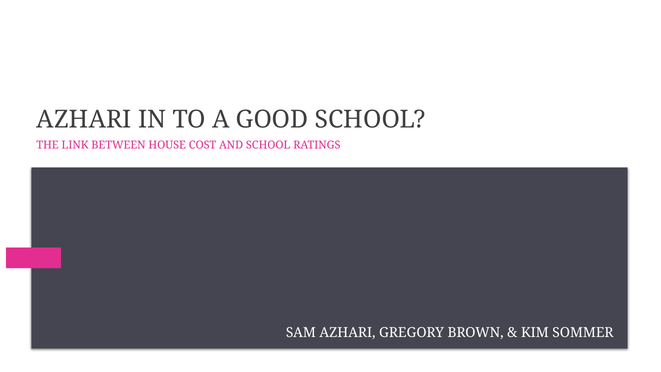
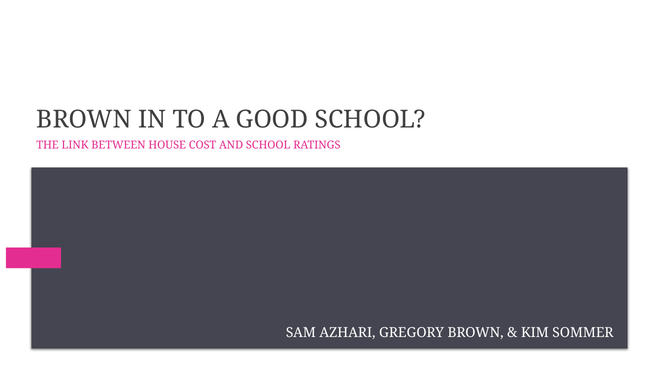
AZHARI at (84, 120): AZHARI -> BROWN
